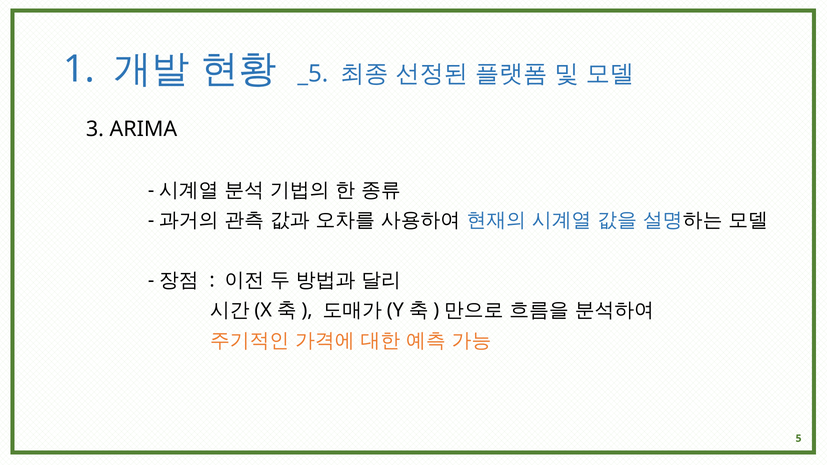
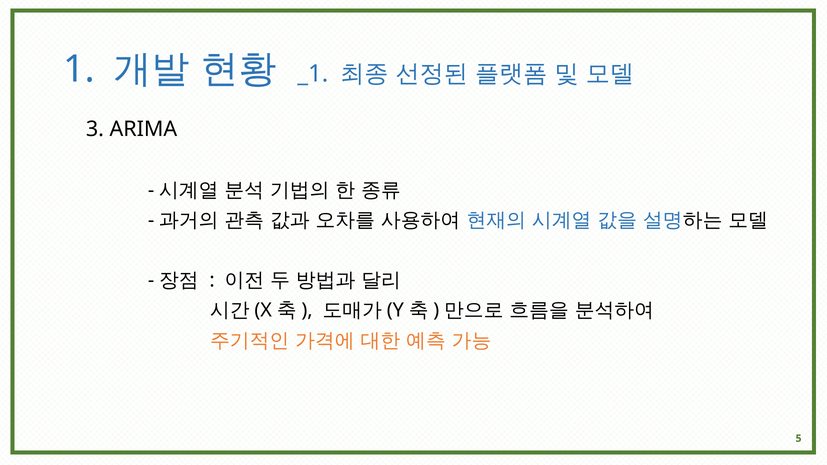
_5: _5 -> _1
